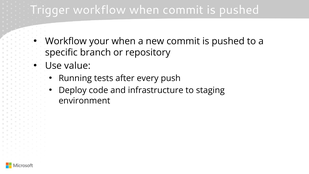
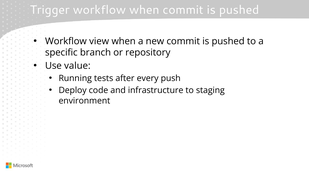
your: your -> view
